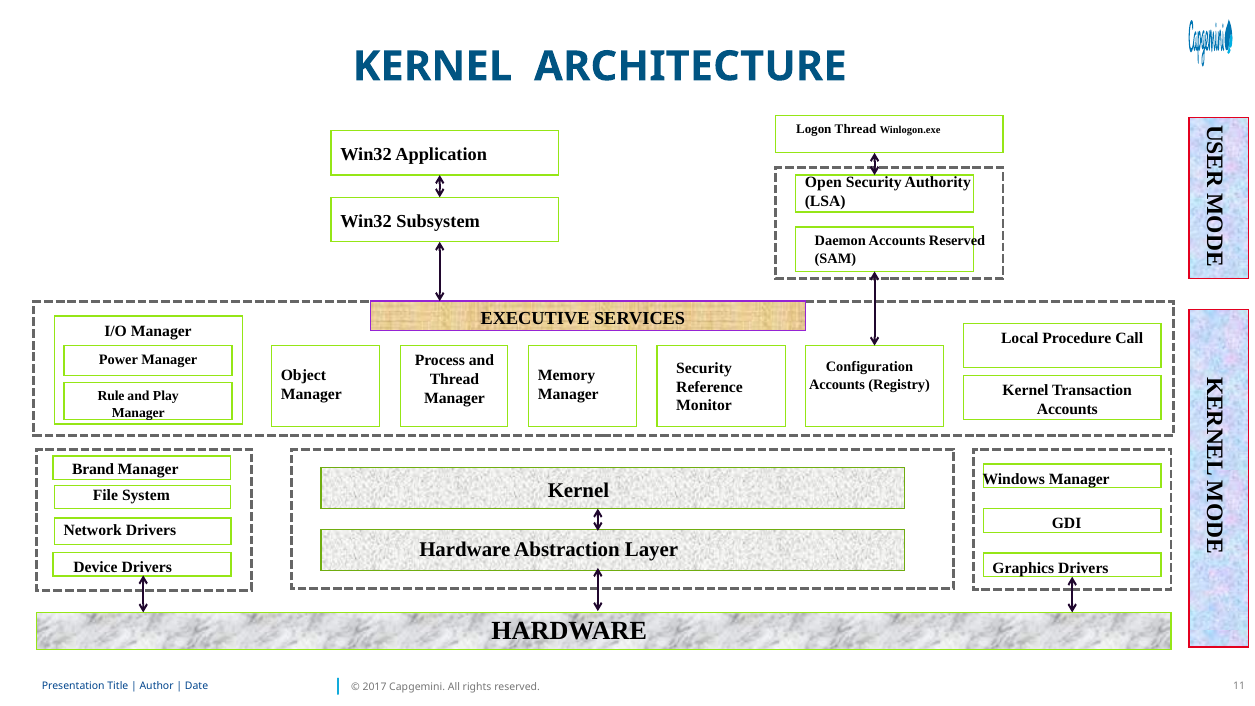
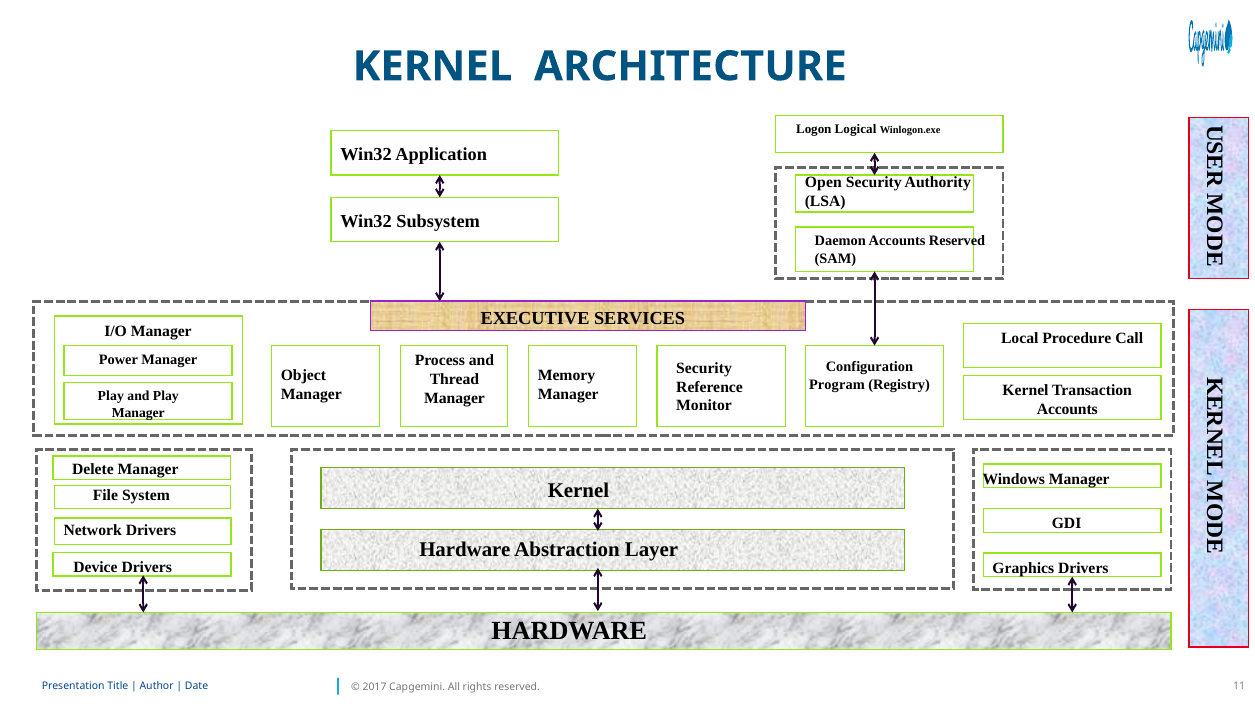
Logon Thread: Thread -> Logical
Accounts at (837, 384): Accounts -> Program
Rule at (111, 396): Rule -> Play
Brand: Brand -> Delete
